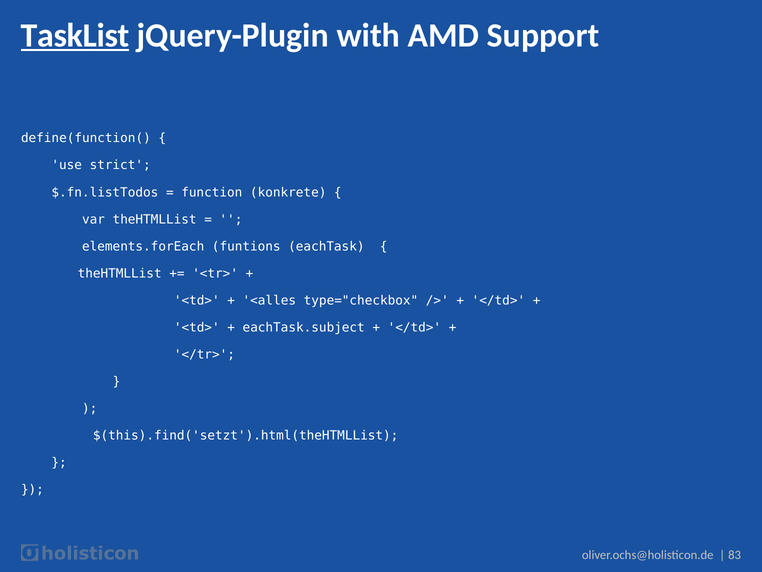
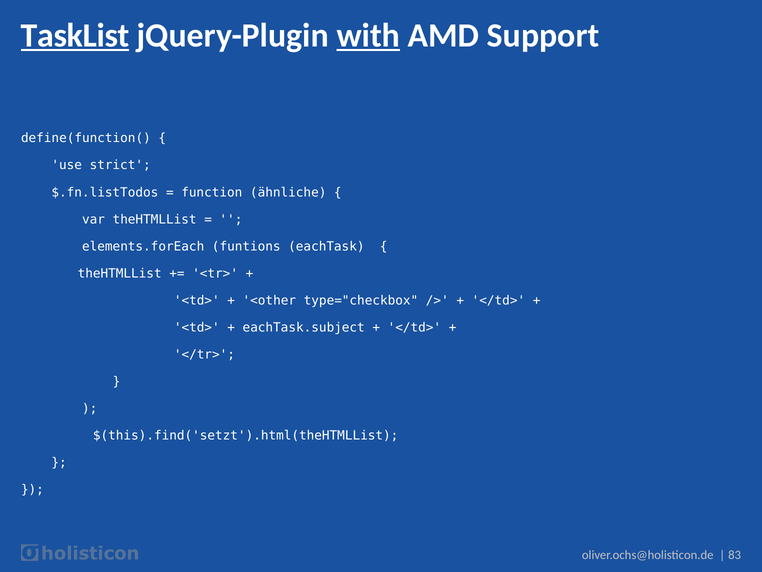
with underline: none -> present
konkrete: konkrete -> ähnliche
<alles: <alles -> <other
